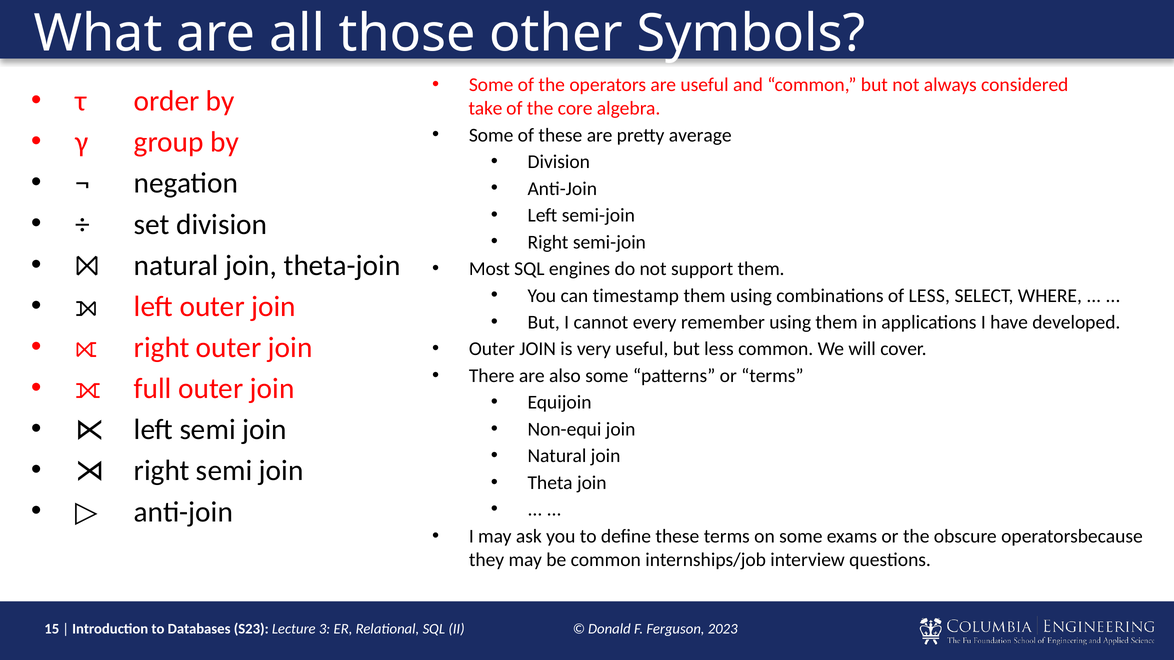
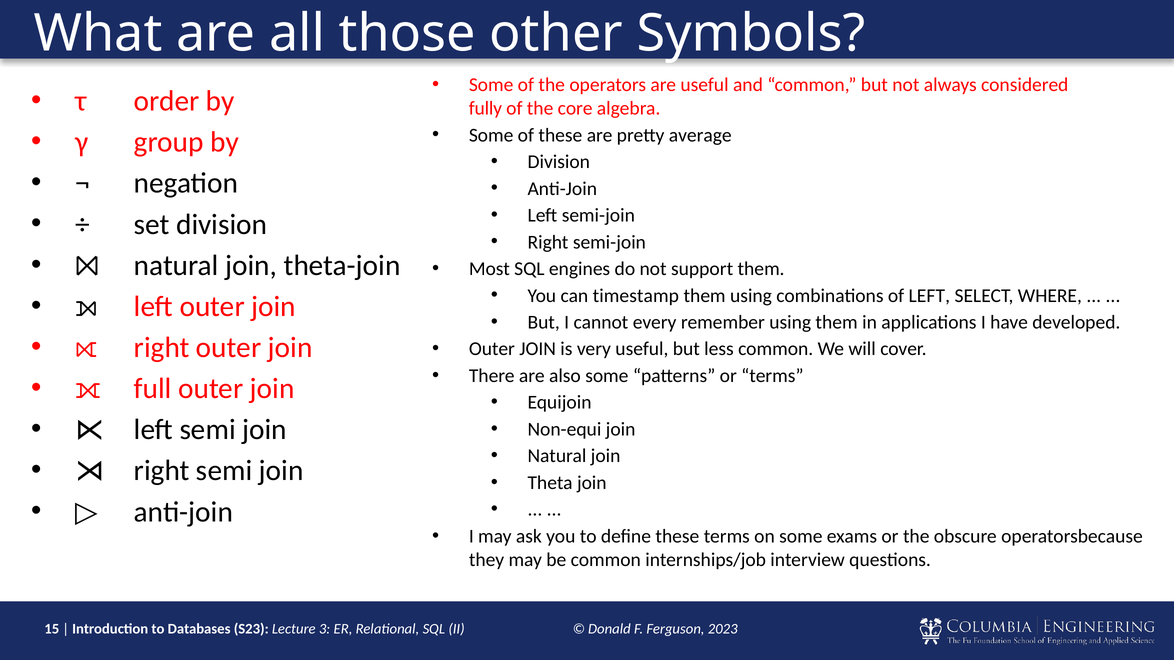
take: take -> fully
of LESS: LESS -> LEFT
